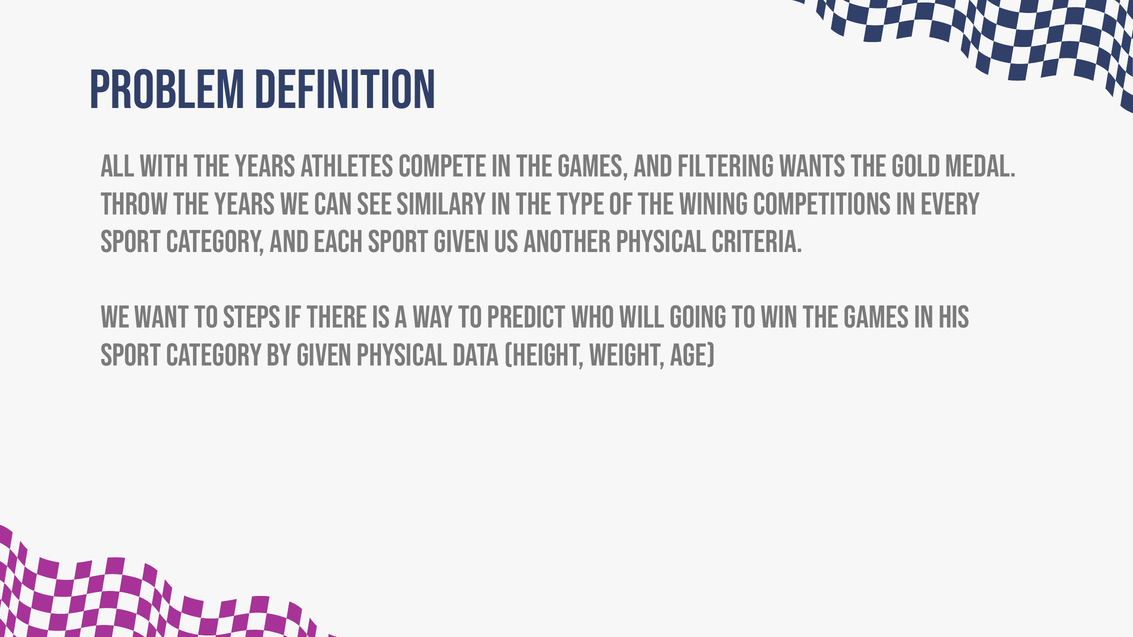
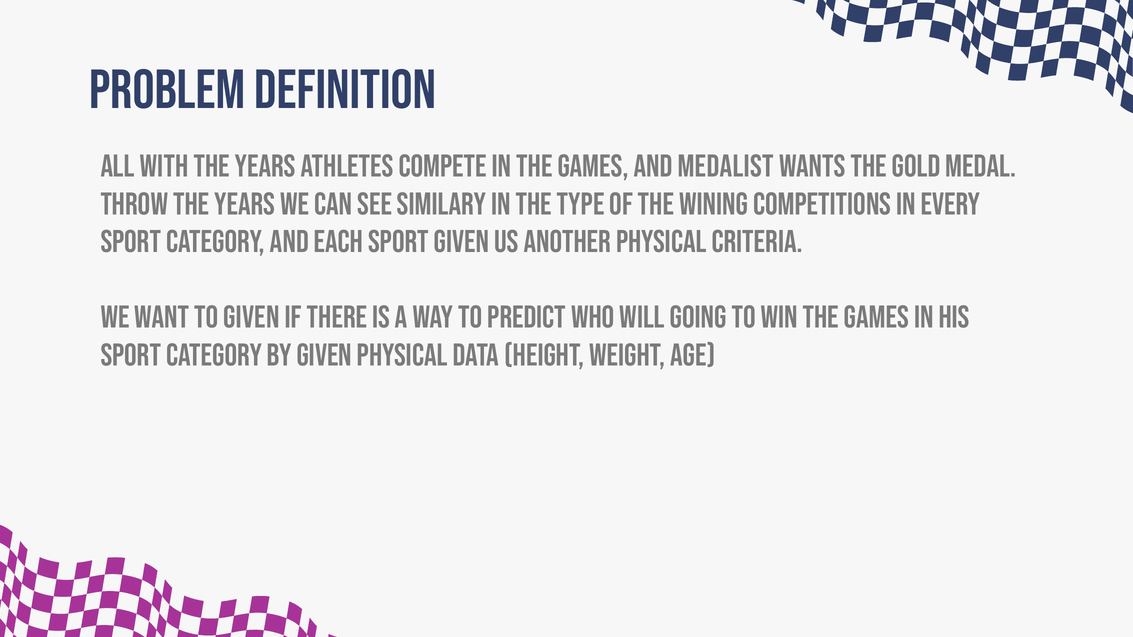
filtering: filtering -> medalist
to steps: steps -> given
